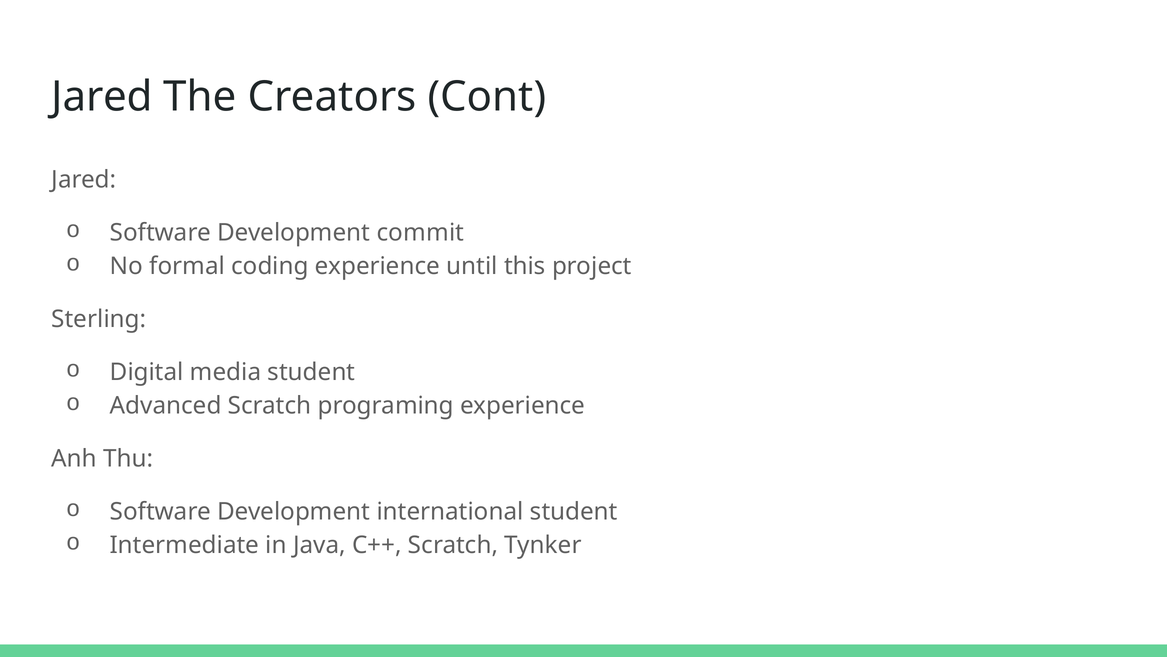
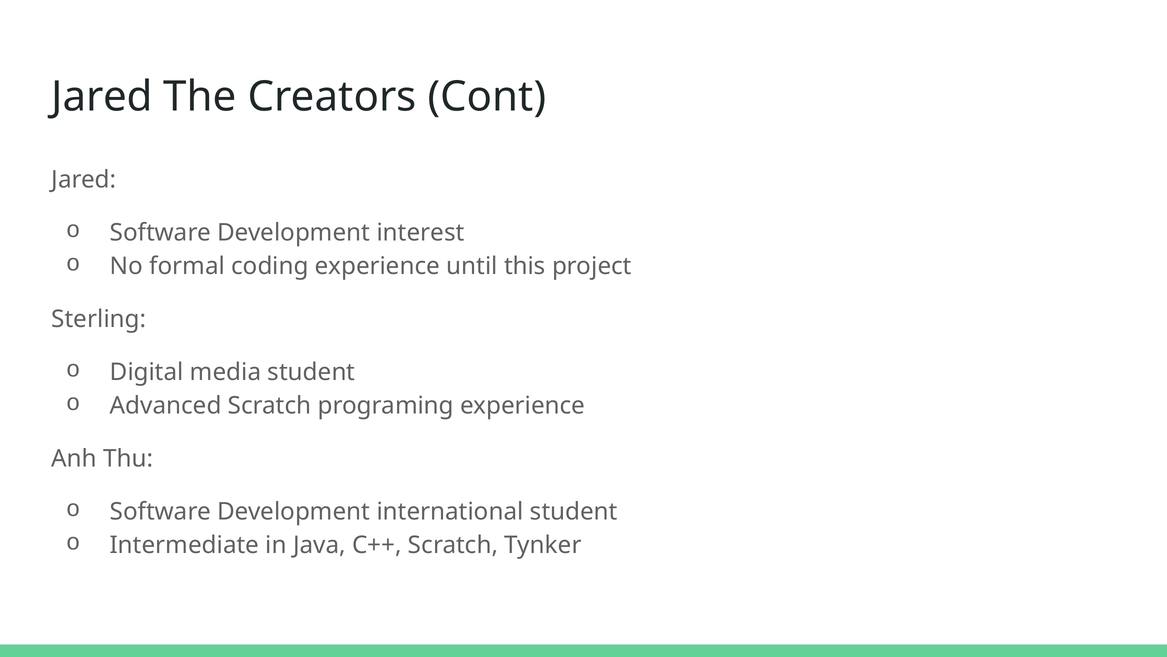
commit: commit -> interest
